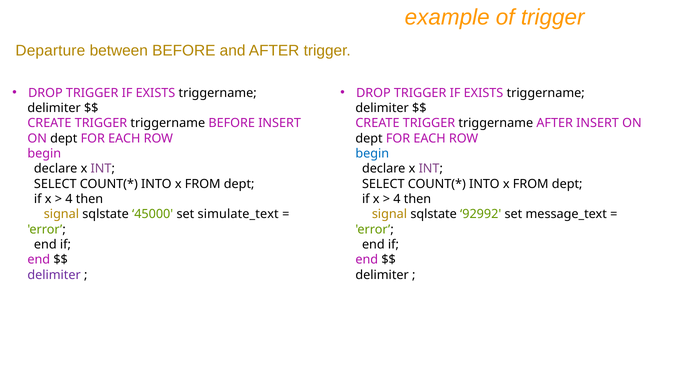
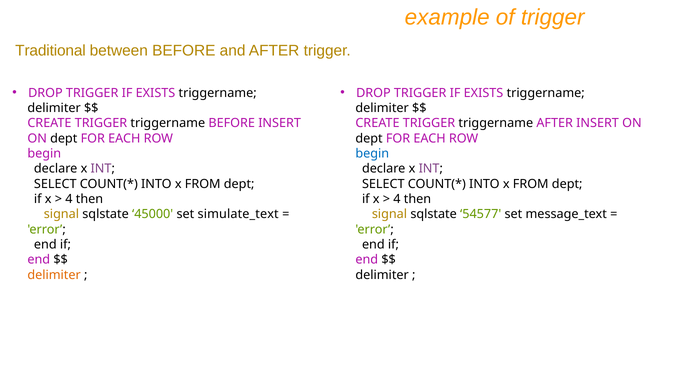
Departure: Departure -> Traditional
92992: 92992 -> 54577
delimiter at (54, 275) colour: purple -> orange
